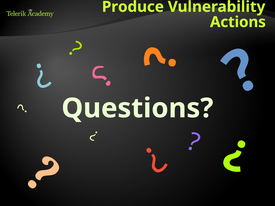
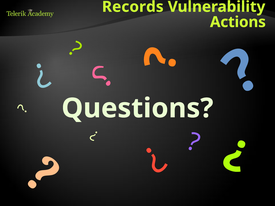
Produce: Produce -> Records
